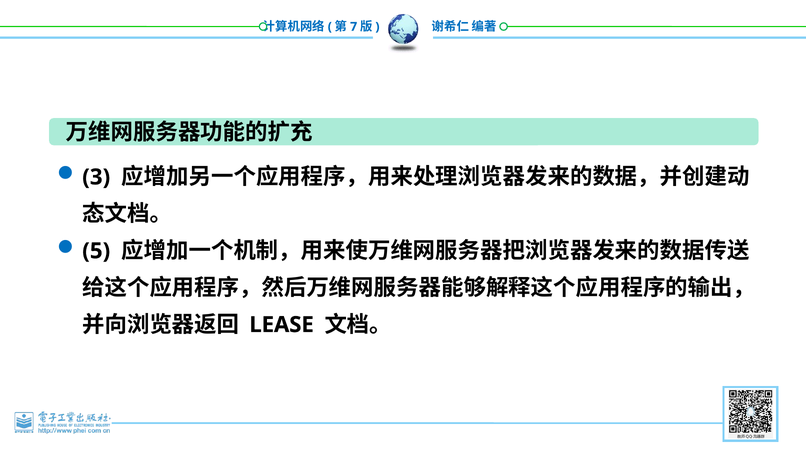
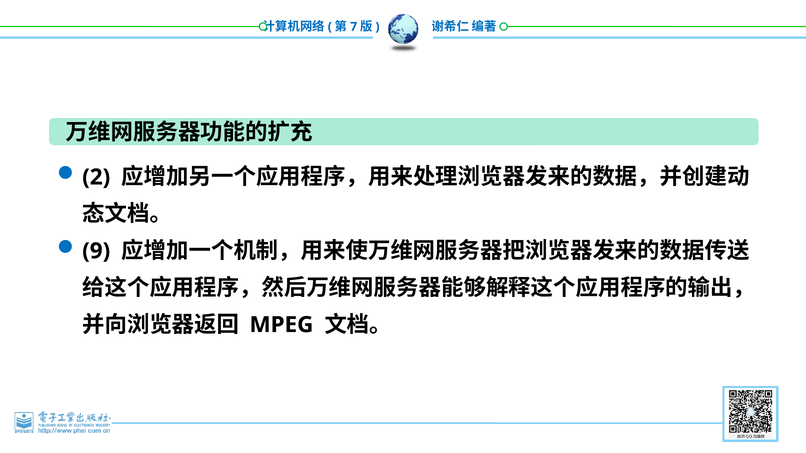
3: 3 -> 2
5: 5 -> 9
LEASE: LEASE -> MPEG
